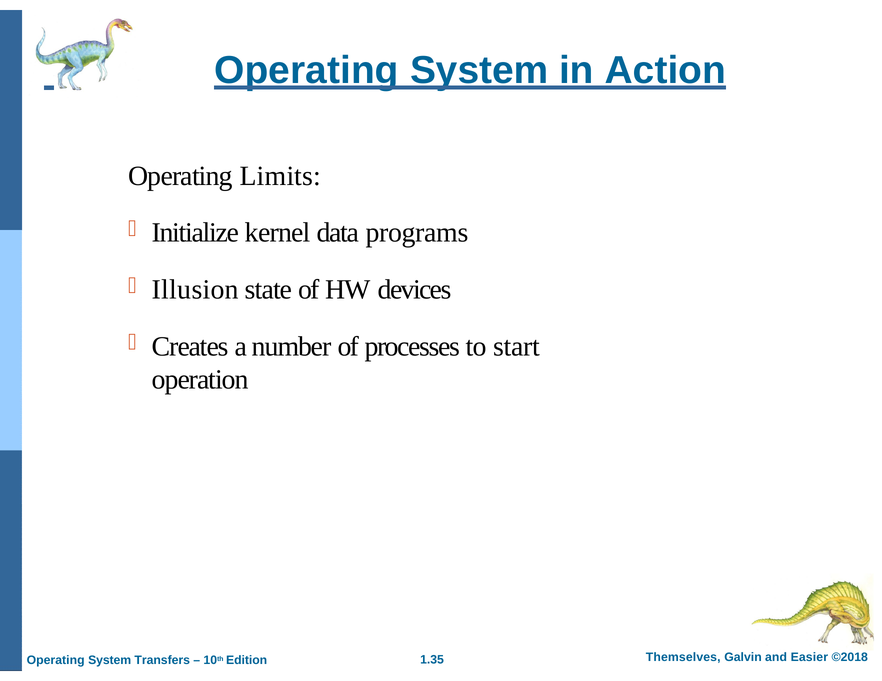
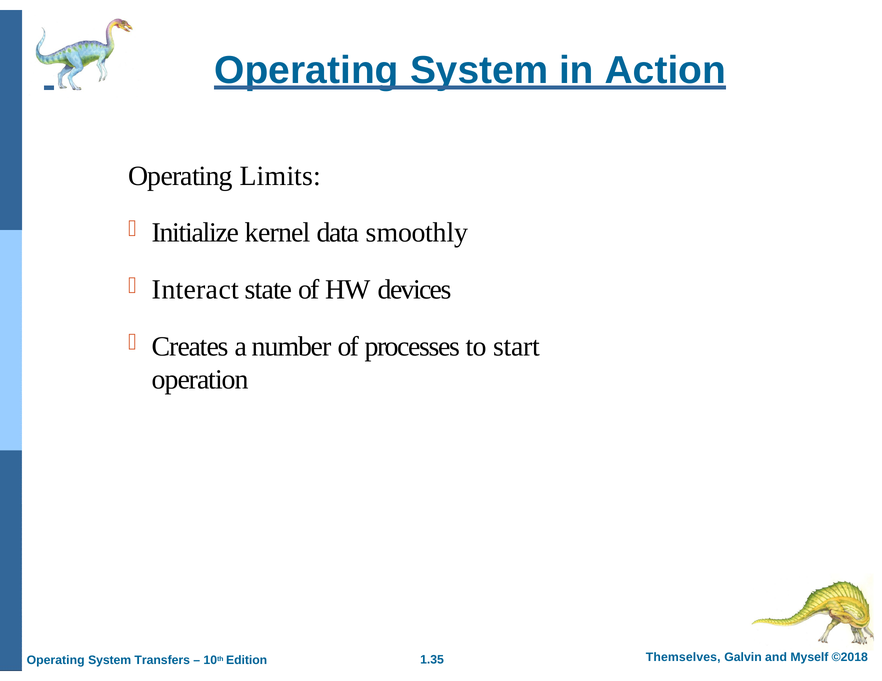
programs: programs -> smoothly
Illusion: Illusion -> Interact
Easier: Easier -> Myself
